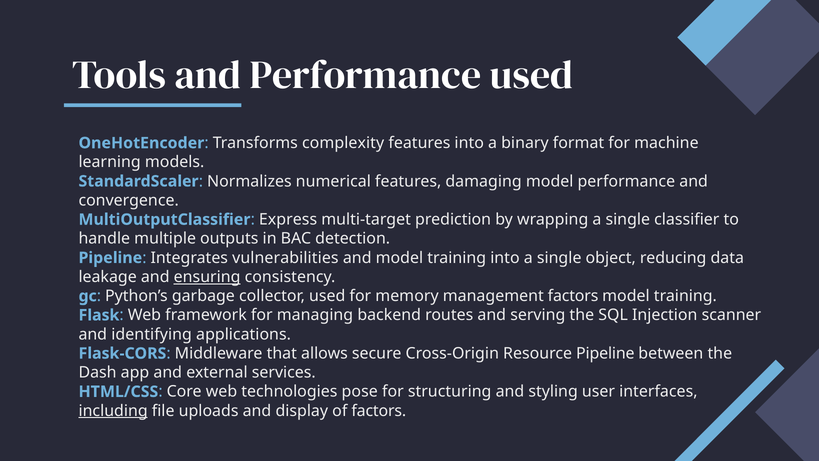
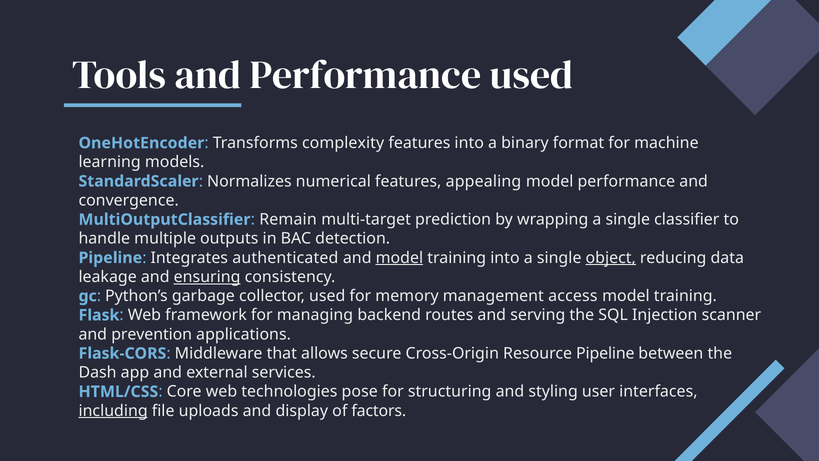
damaging: damaging -> appealing
Express: Express -> Remain
vulnerabilities: vulnerabilities -> authenticated
model at (399, 258) underline: none -> present
object underline: none -> present
management factors: factors -> access
identifying: identifying -> prevention
